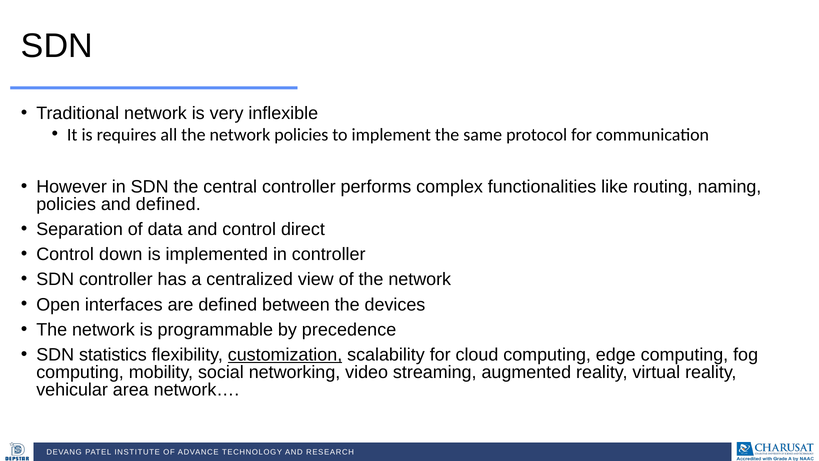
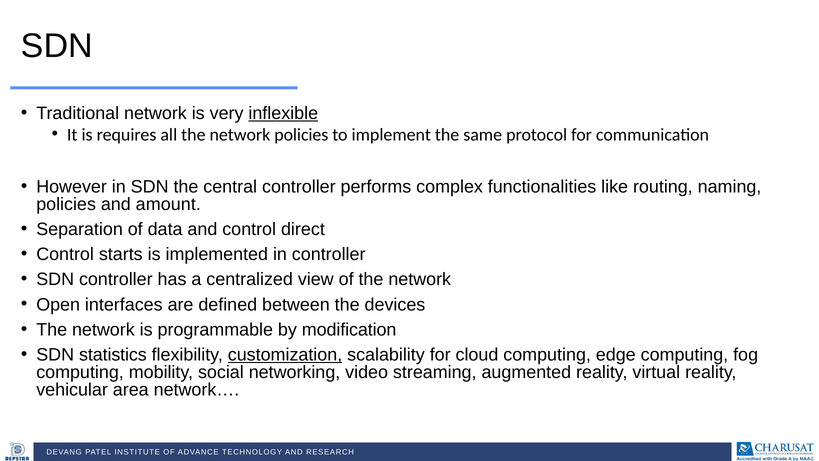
inflexible underline: none -> present
and defined: defined -> amount
down: down -> starts
precedence: precedence -> modification
